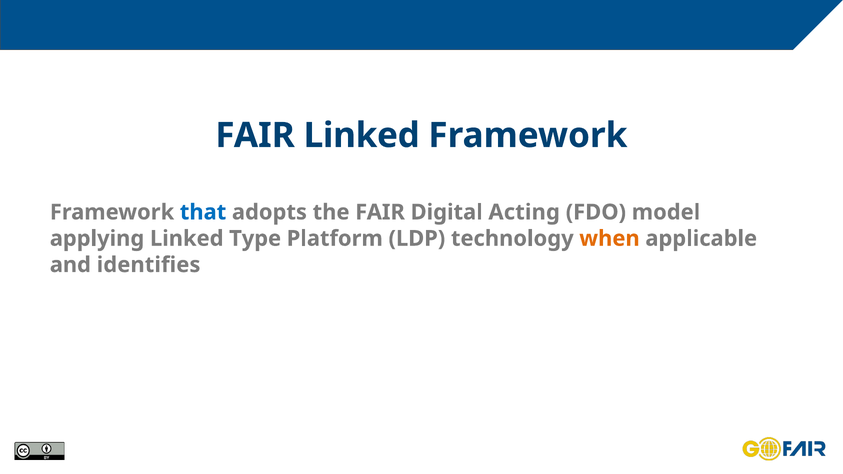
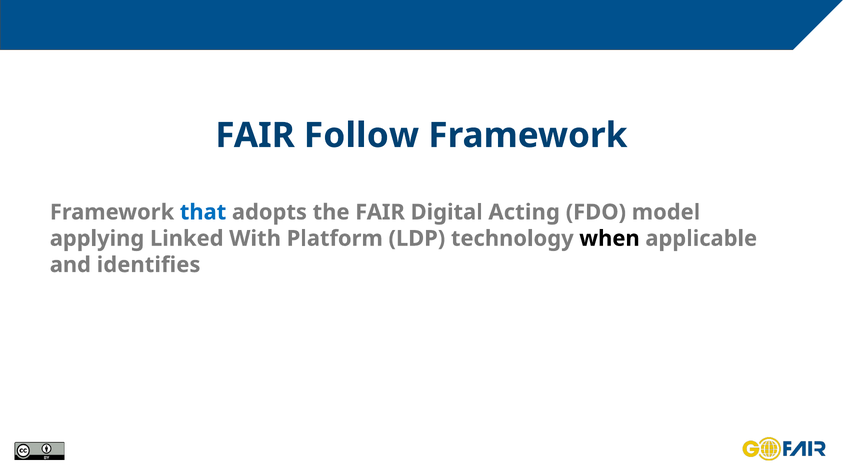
FAIR Linked: Linked -> Follow
Type: Type -> With
when colour: orange -> black
